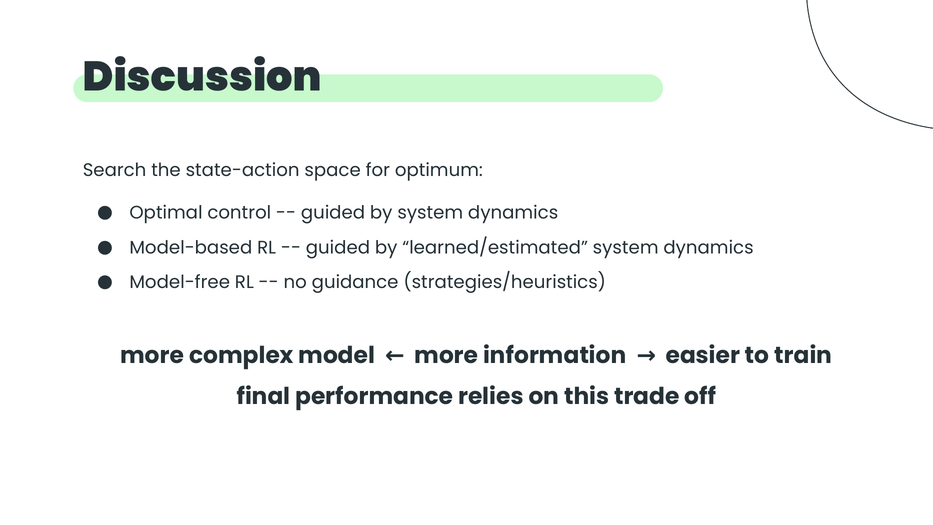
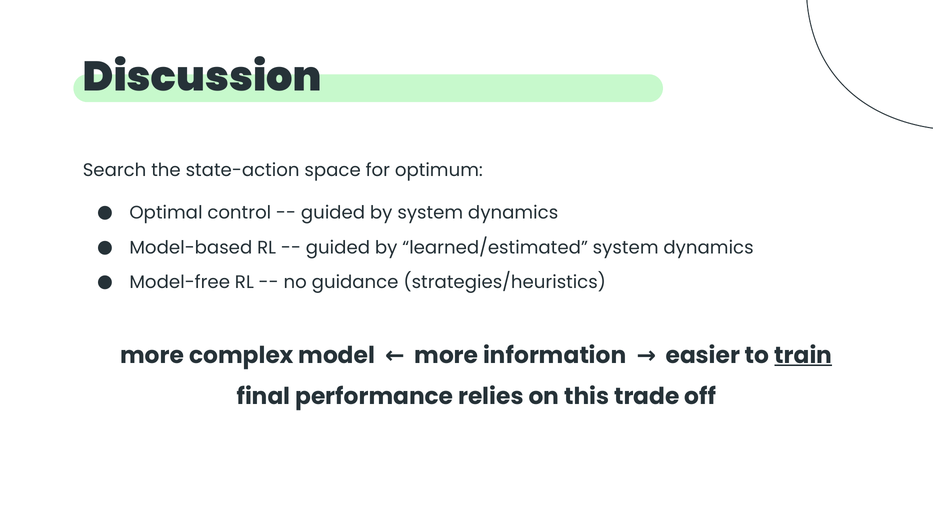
train underline: none -> present
